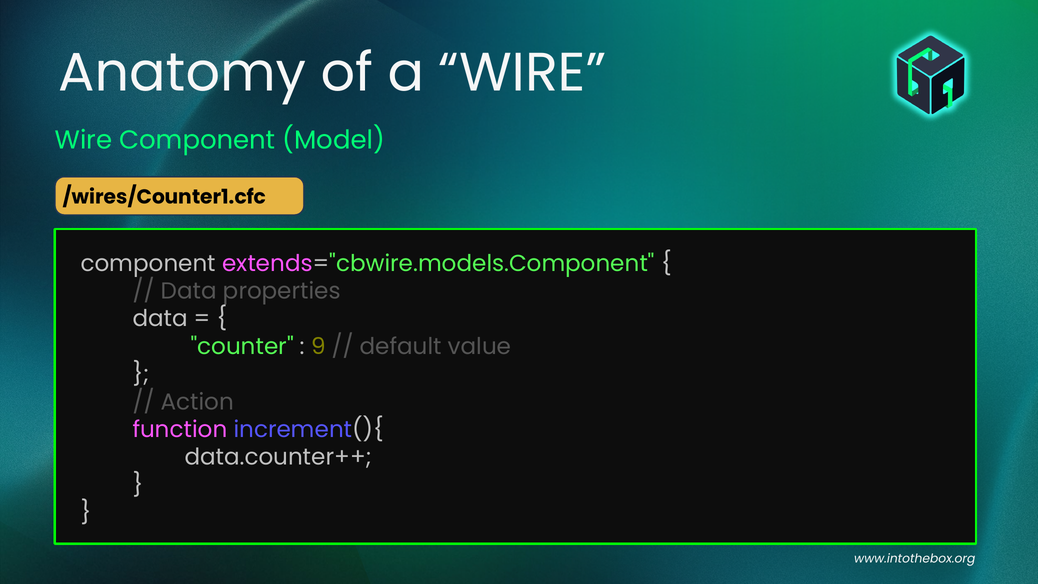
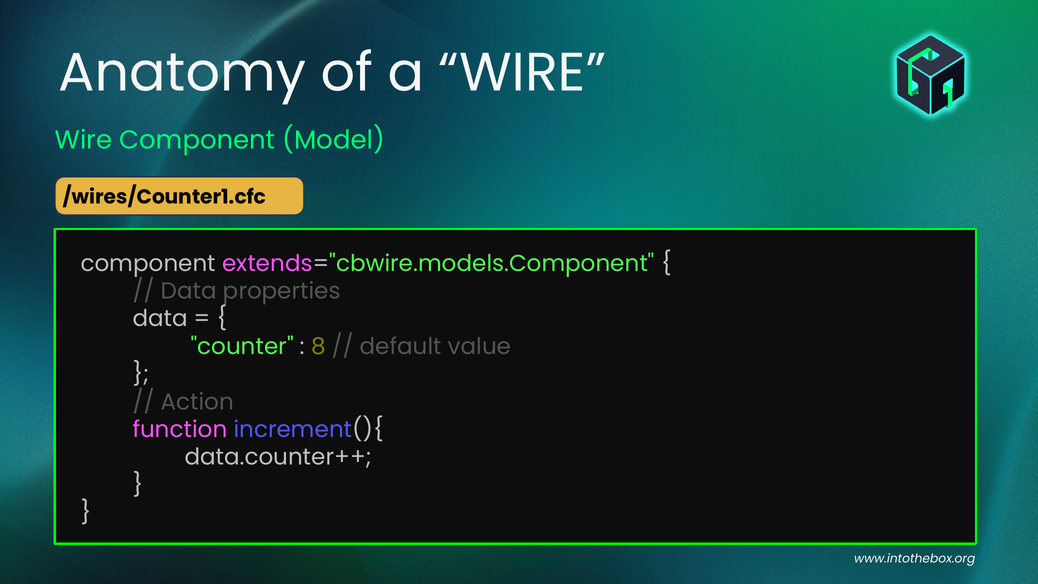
9: 9 -> 8
